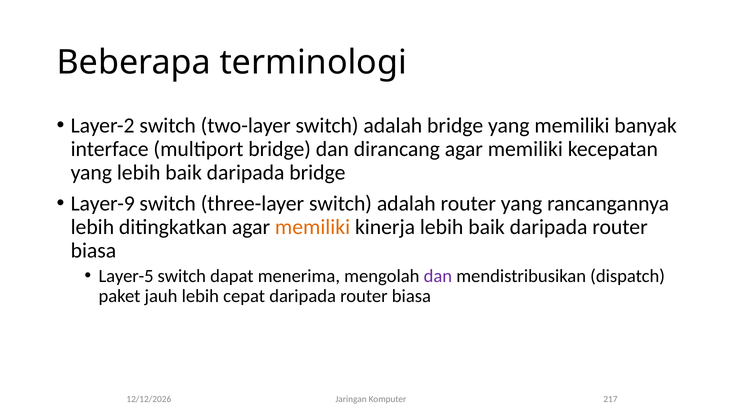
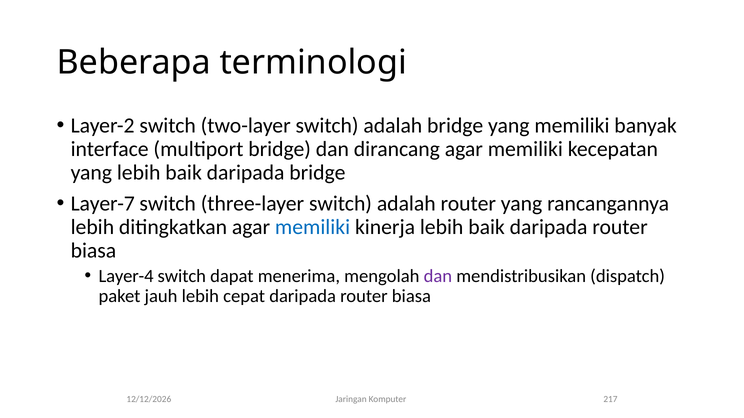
Layer-9: Layer-9 -> Layer-7
memiliki at (313, 227) colour: orange -> blue
Layer-5: Layer-5 -> Layer-4
